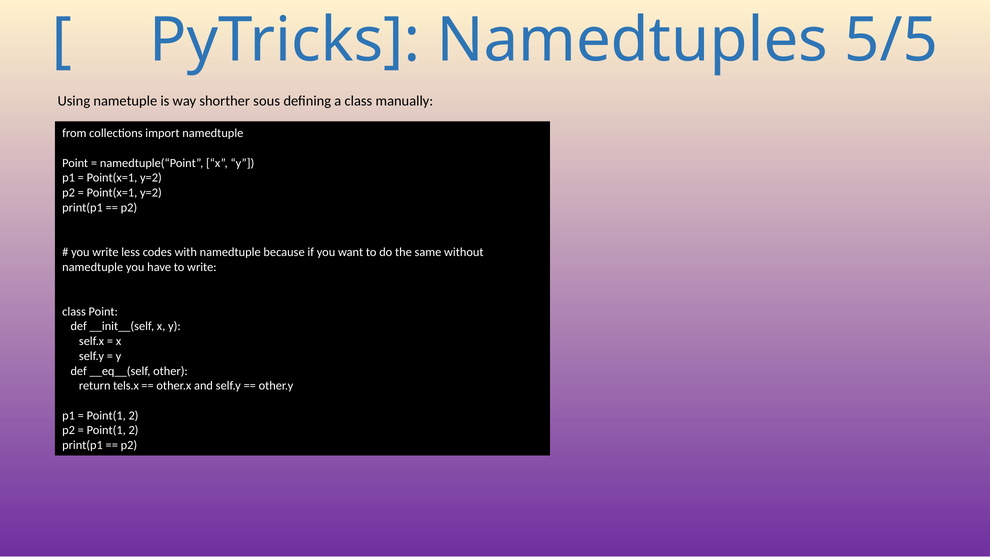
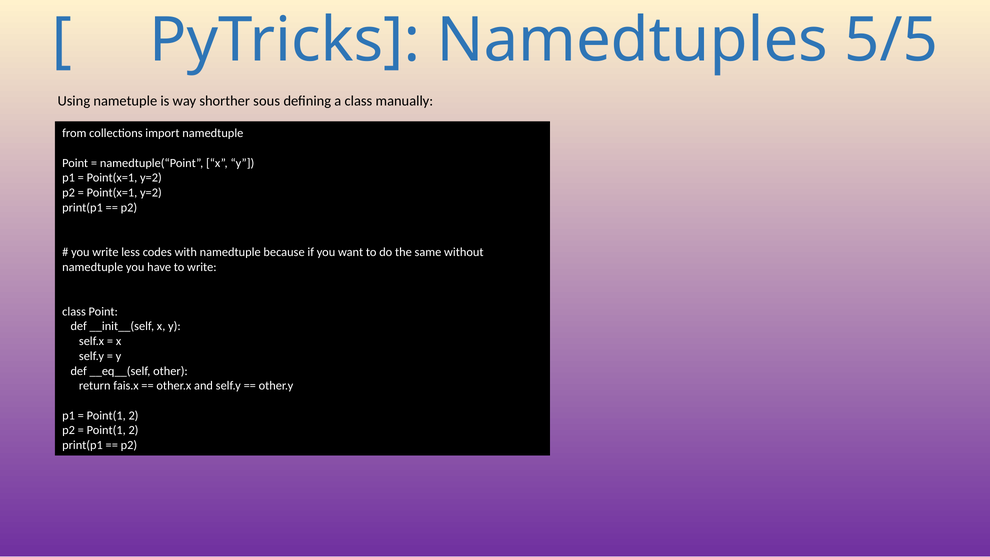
tels.x: tels.x -> fais.x
